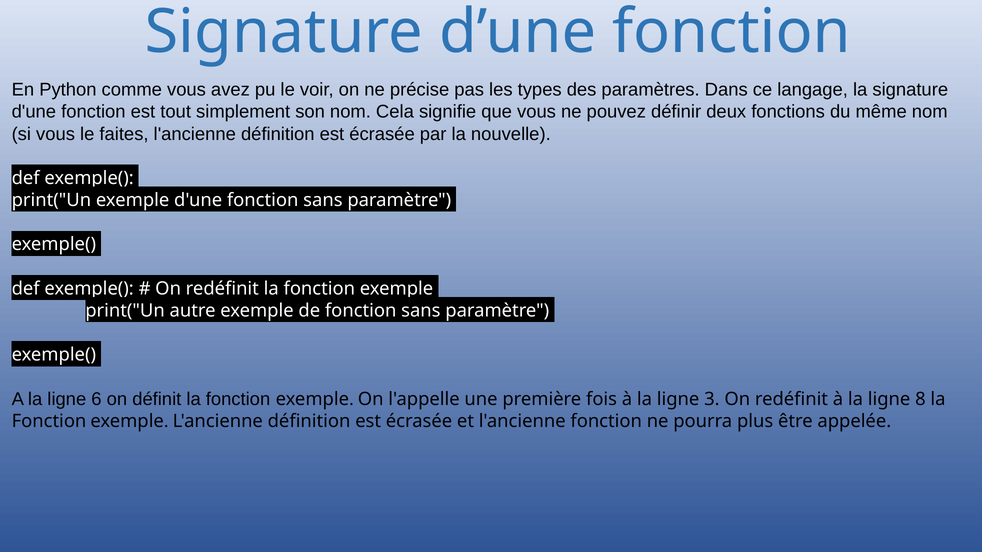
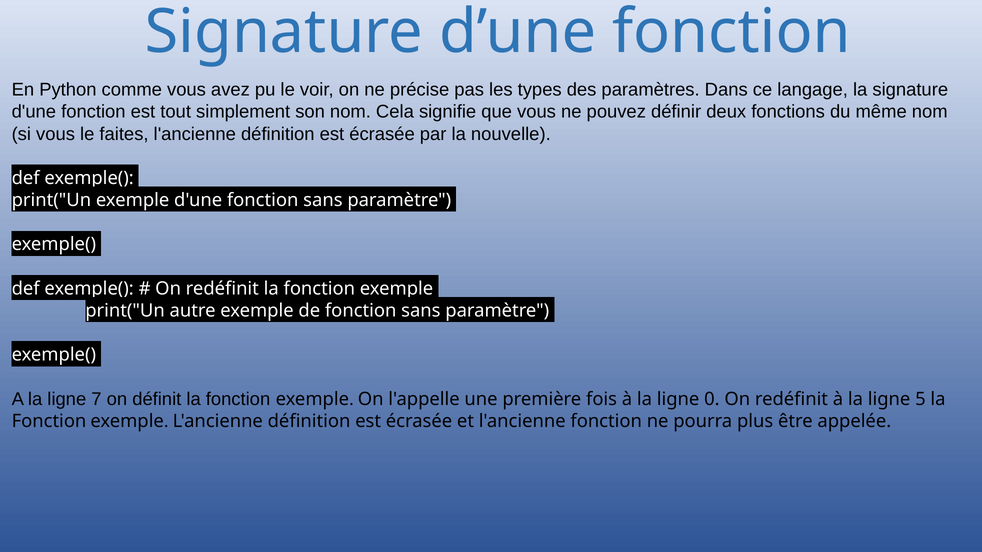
6: 6 -> 7
3: 3 -> 0
8: 8 -> 5
